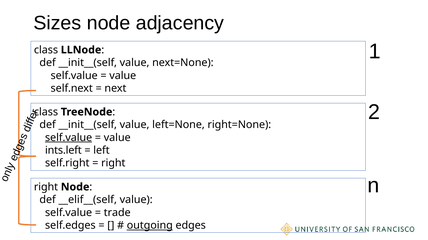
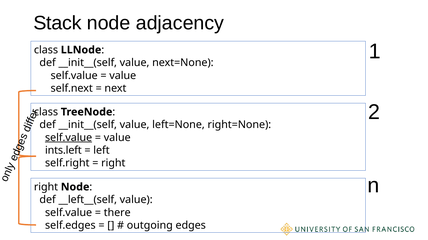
Sizes: Sizes -> Stack
__elif__(self: __elif__(self -> __left__(self
trade: trade -> there
outgoing underline: present -> none
